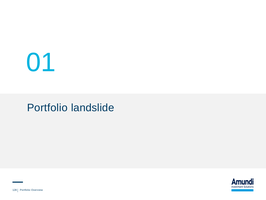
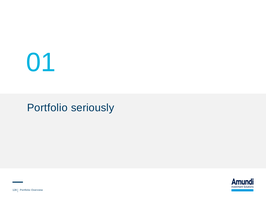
landslide: landslide -> seriously
